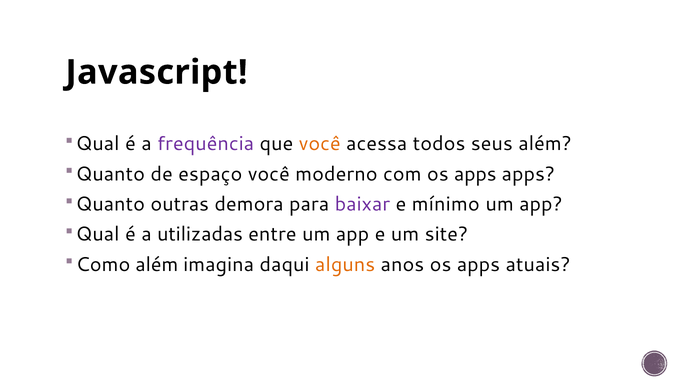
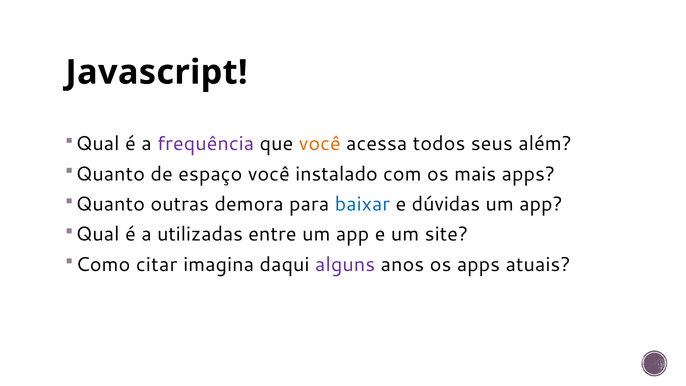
moderno: moderno -> instalado
com os apps: apps -> mais
baixar colour: purple -> blue
mínimo: mínimo -> dúvidas
além at (157, 264): além -> citar
alguns colour: orange -> purple
